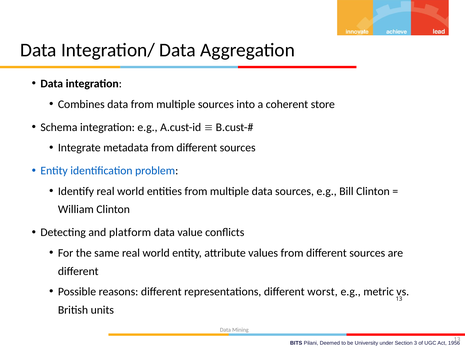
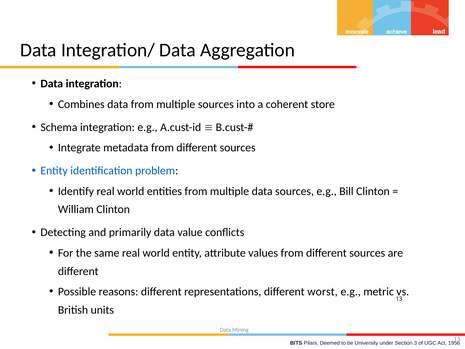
platform: platform -> primarily
